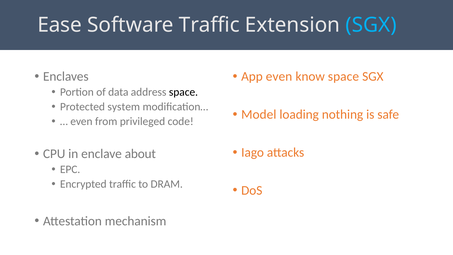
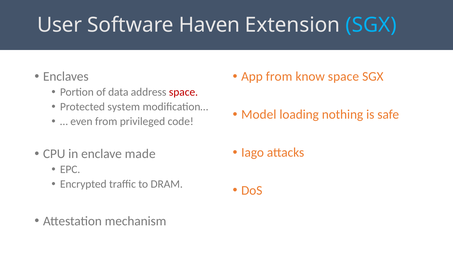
Ease: Ease -> User
Software Traffic: Traffic -> Haven
App even: even -> from
space at (183, 92) colour: black -> red
about: about -> made
